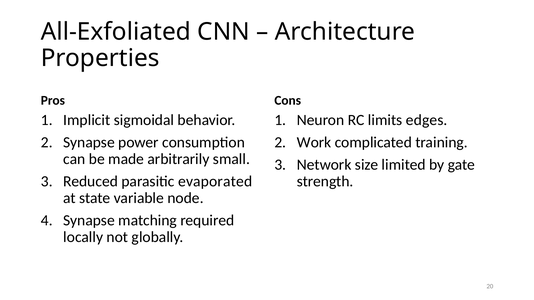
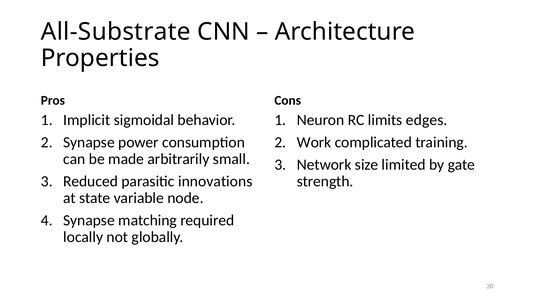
All-Exfoliated: All-Exfoliated -> All-Substrate
evaporated: evaporated -> innovations
